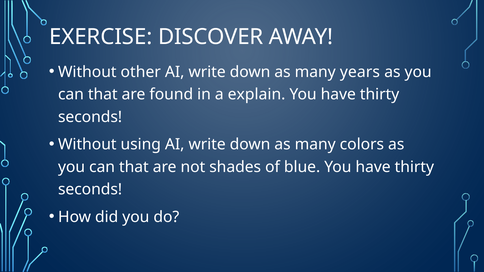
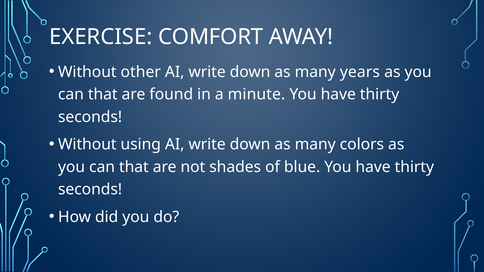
DISCOVER: DISCOVER -> COMFORT
explain: explain -> minute
